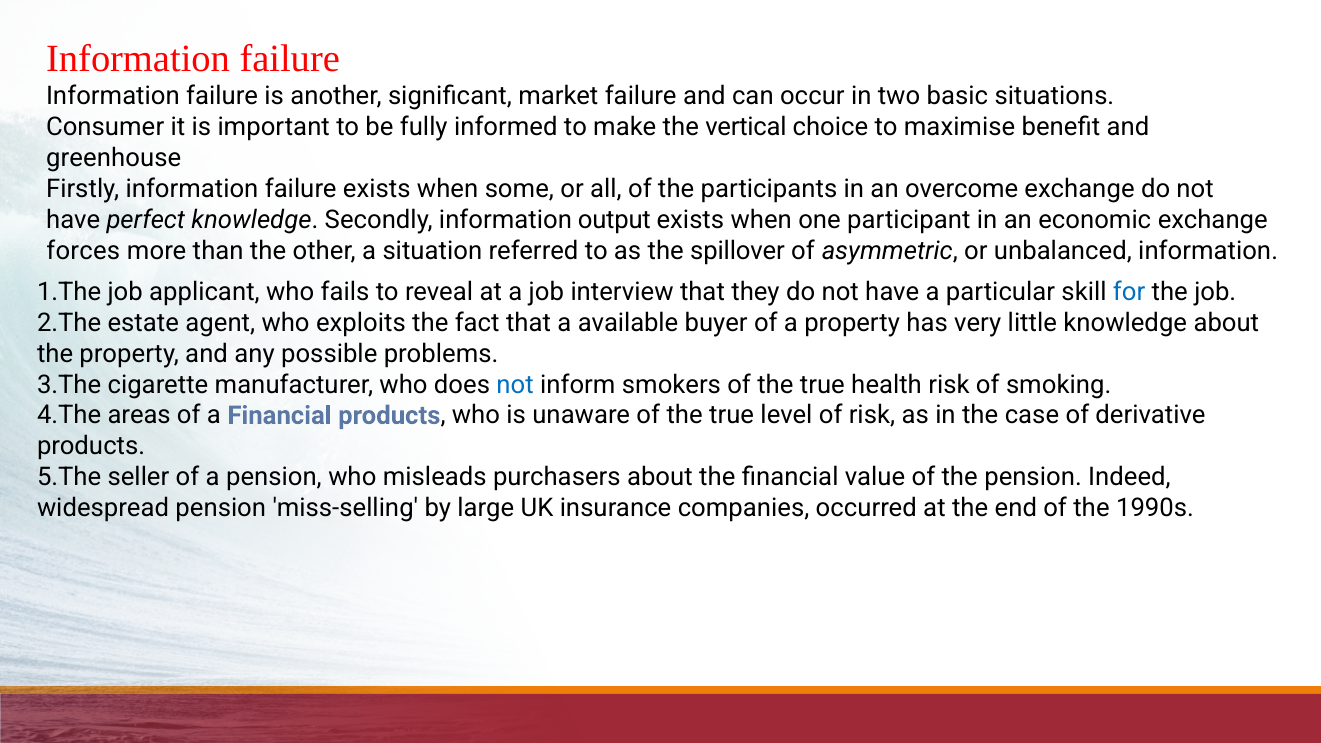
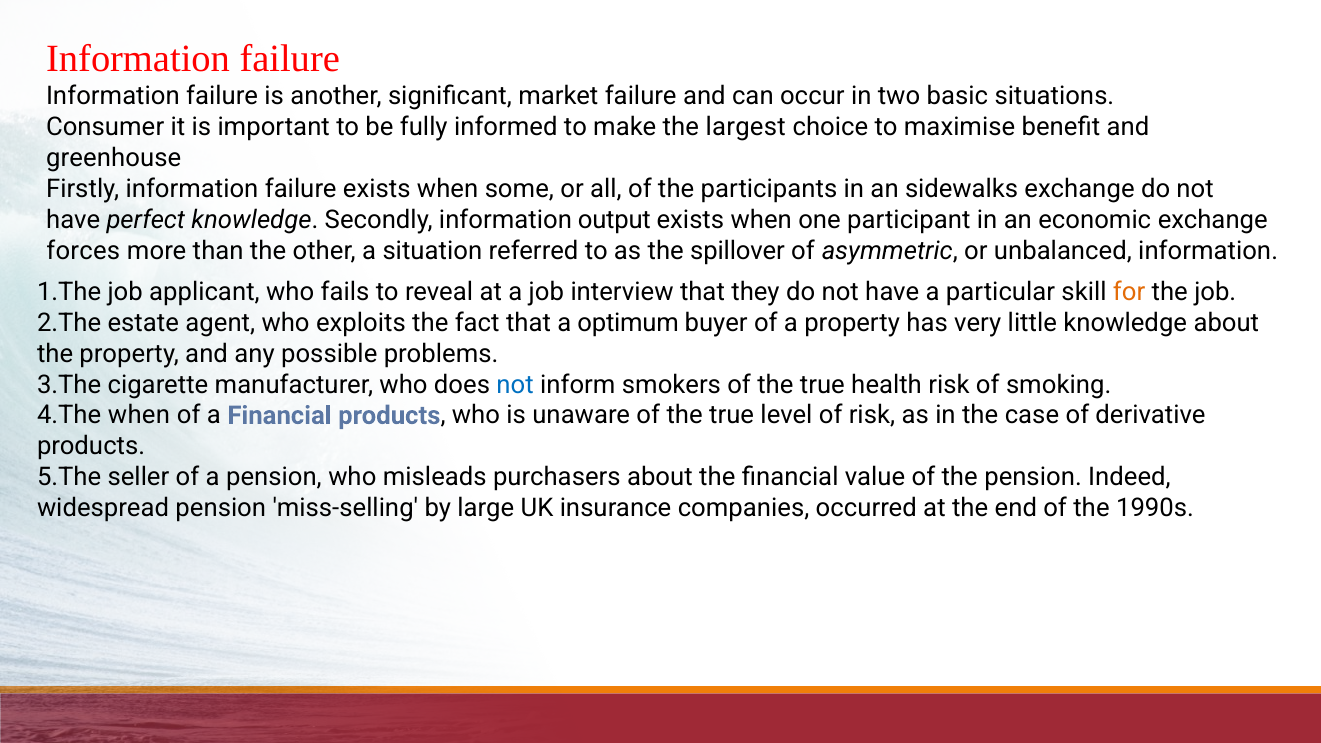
vertical: vertical -> largest
overcome: overcome -> sidewalks
for colour: blue -> orange
available: available -> optimum
areas at (139, 415): areas -> when
